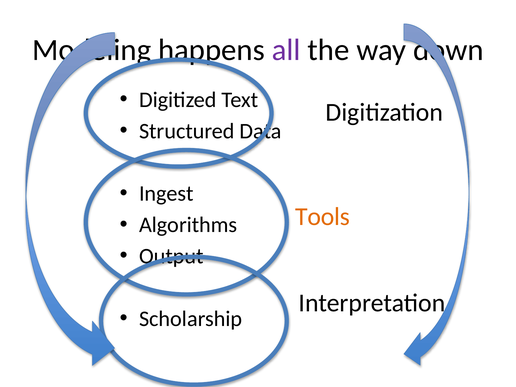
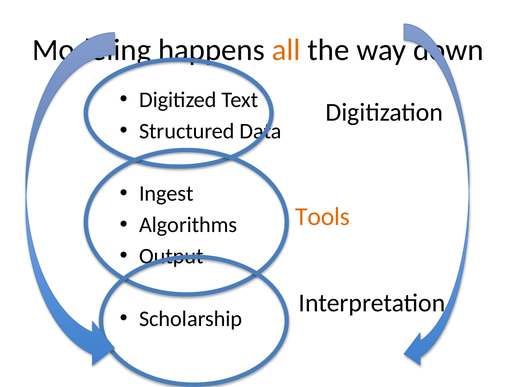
all colour: purple -> orange
